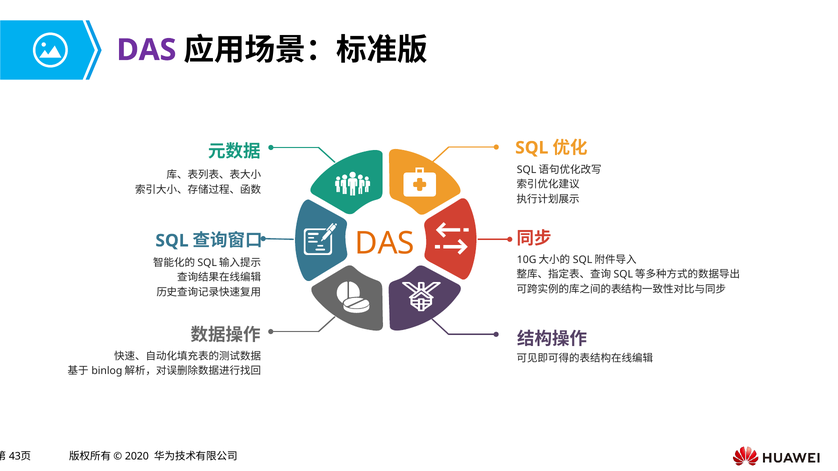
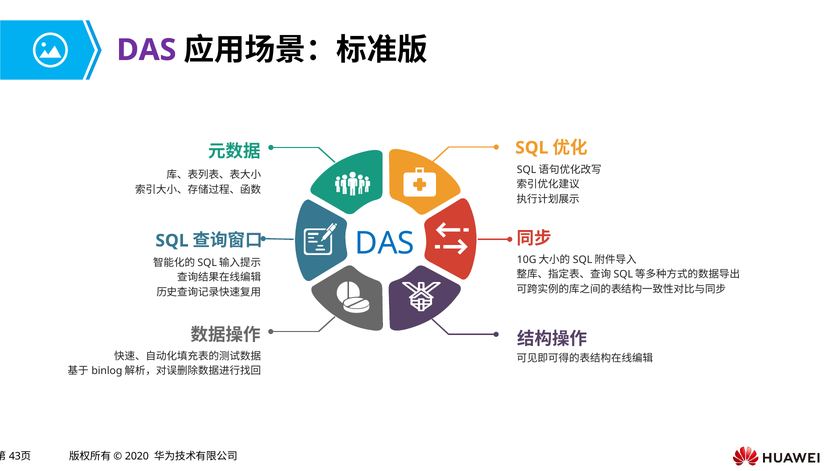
DAS at (385, 244) colour: orange -> blue
